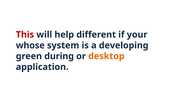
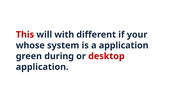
help: help -> with
a developing: developing -> application
desktop colour: orange -> red
